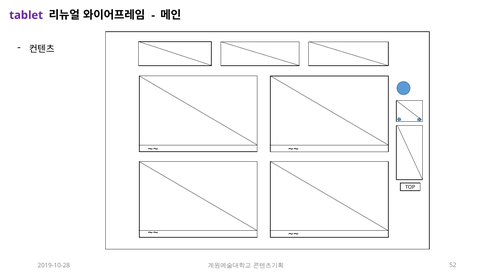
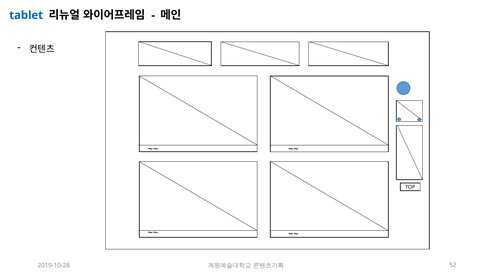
tablet colour: purple -> blue
